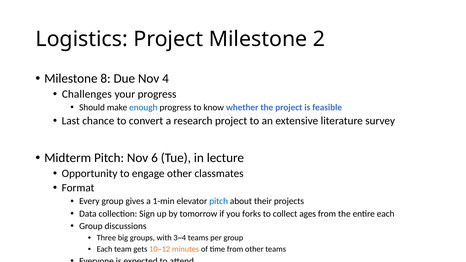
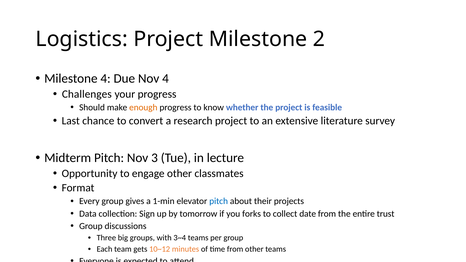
Milestone 8: 8 -> 4
enough colour: blue -> orange
6: 6 -> 3
ages: ages -> date
entire each: each -> trust
